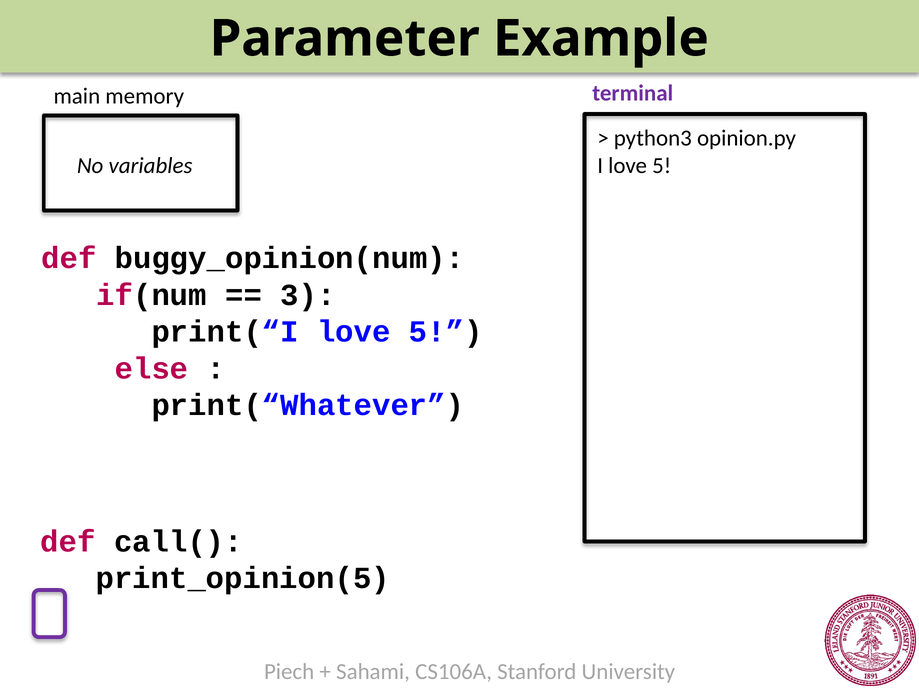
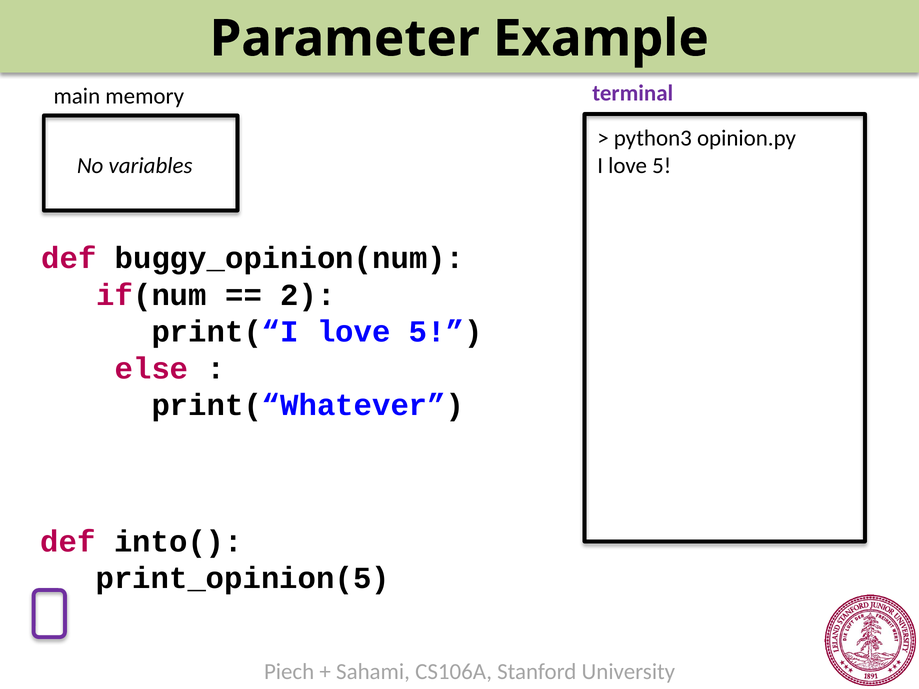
3: 3 -> 2
call(: call( -> into(
